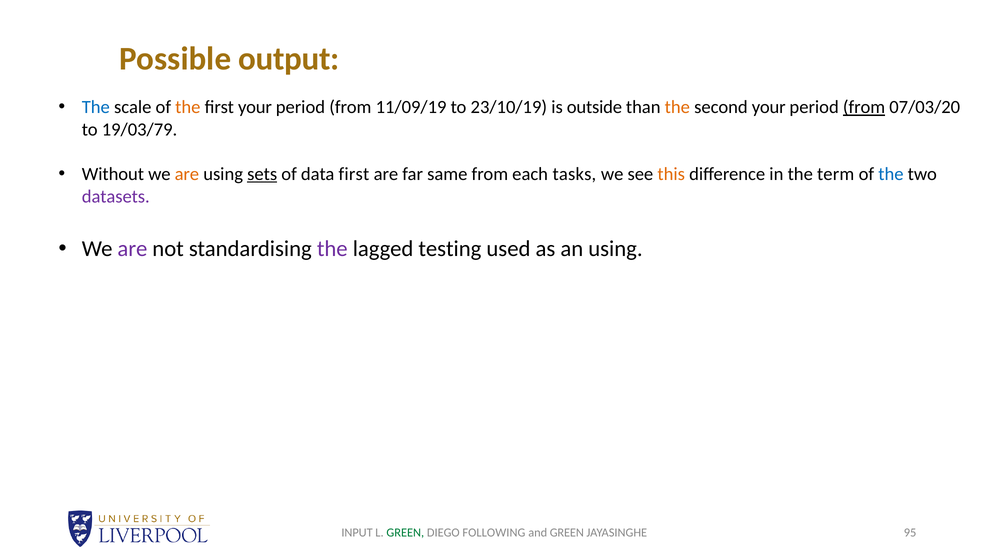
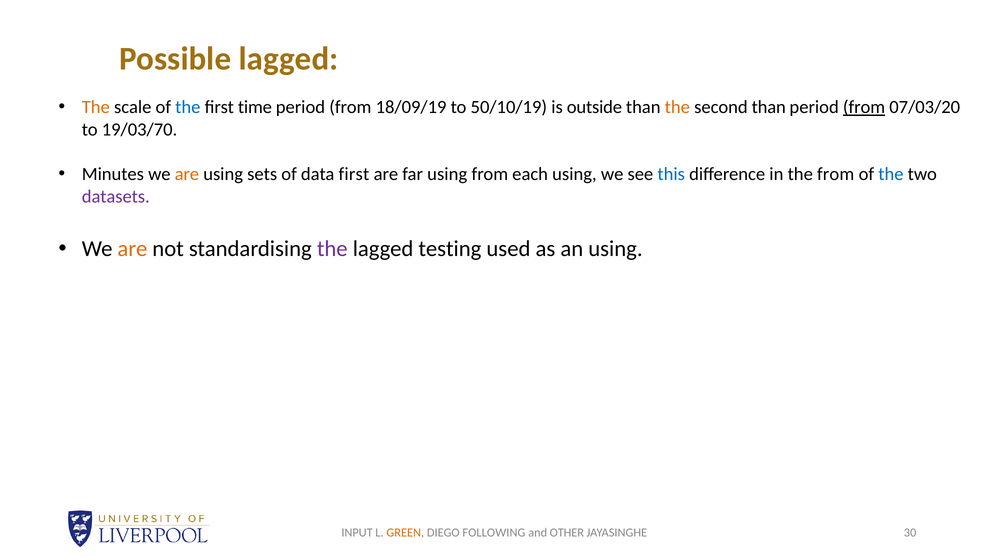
Possible output: output -> lagged
The at (96, 107) colour: blue -> orange
the at (188, 107) colour: orange -> blue
first your: your -> time
11/09/19: 11/09/19 -> 18/09/19
23/10/19: 23/10/19 -> 50/10/19
second your: your -> than
19/03/79: 19/03/79 -> 19/03/70
Without: Without -> Minutes
sets underline: present -> none
far same: same -> using
each tasks: tasks -> using
this colour: orange -> blue
the term: term -> from
are at (132, 249) colour: purple -> orange
GREEN at (405, 533) colour: green -> orange
and GREEN: GREEN -> OTHER
95: 95 -> 30
